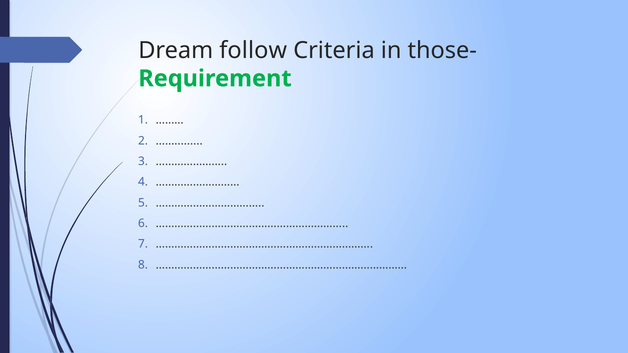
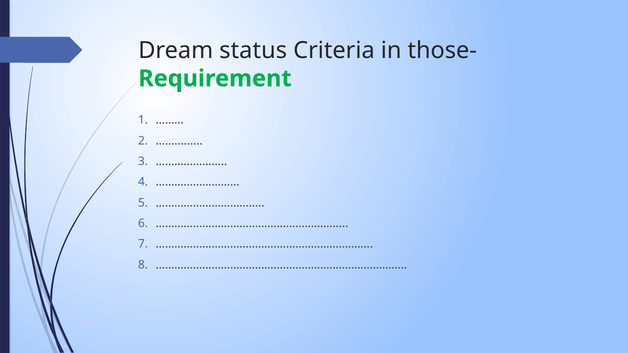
follow: follow -> status
